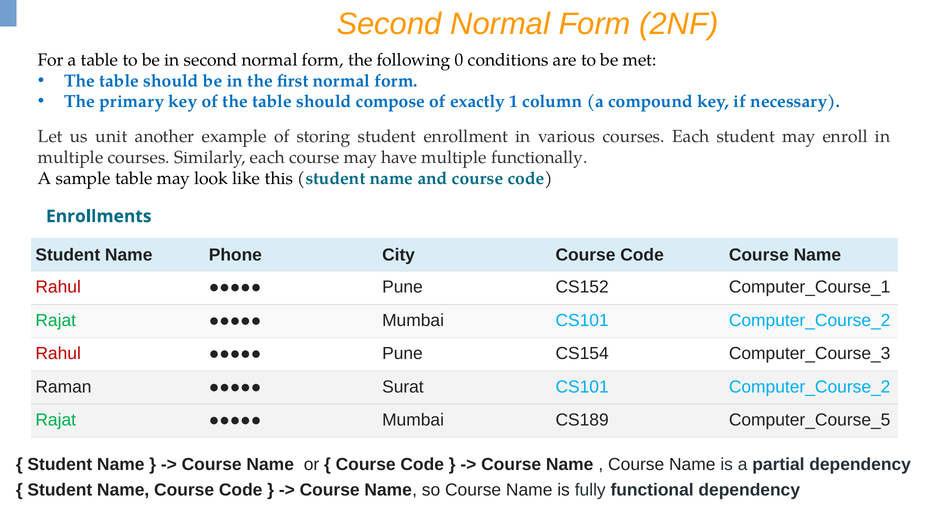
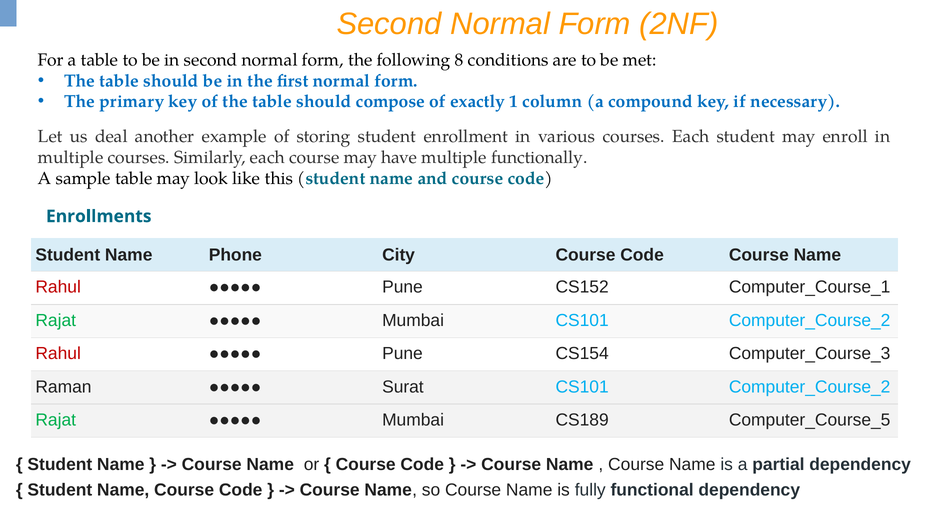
0: 0 -> 8
unit: unit -> deal
